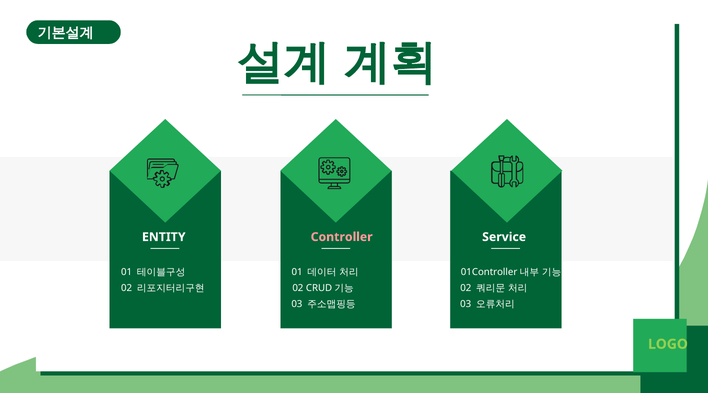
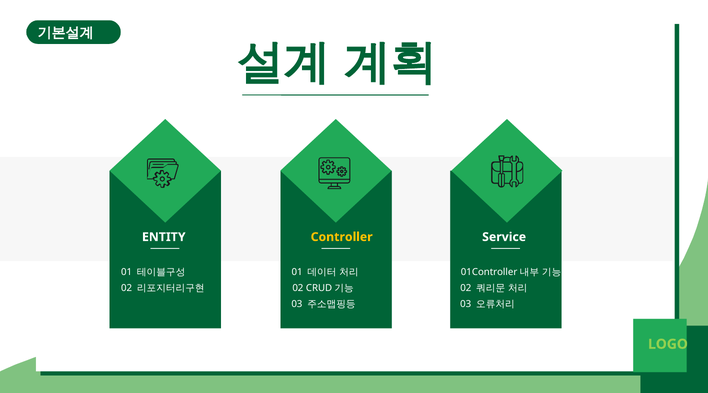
Controller colour: pink -> yellow
